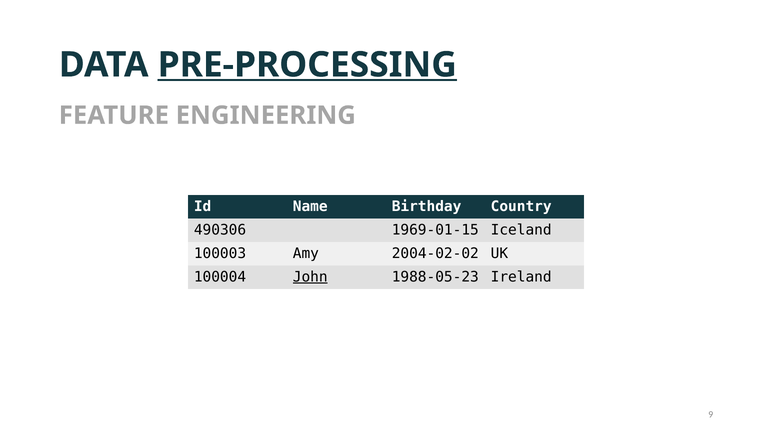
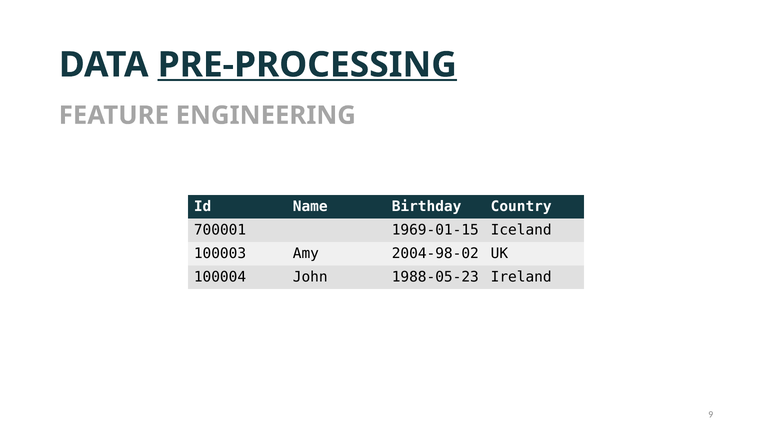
490306: 490306 -> 700001
2004-02-02: 2004-02-02 -> 2004-98-02
John underline: present -> none
